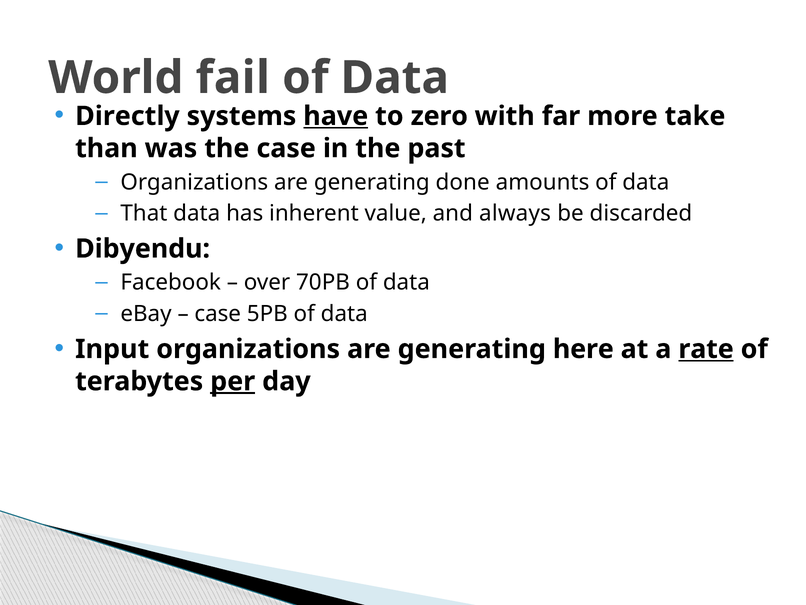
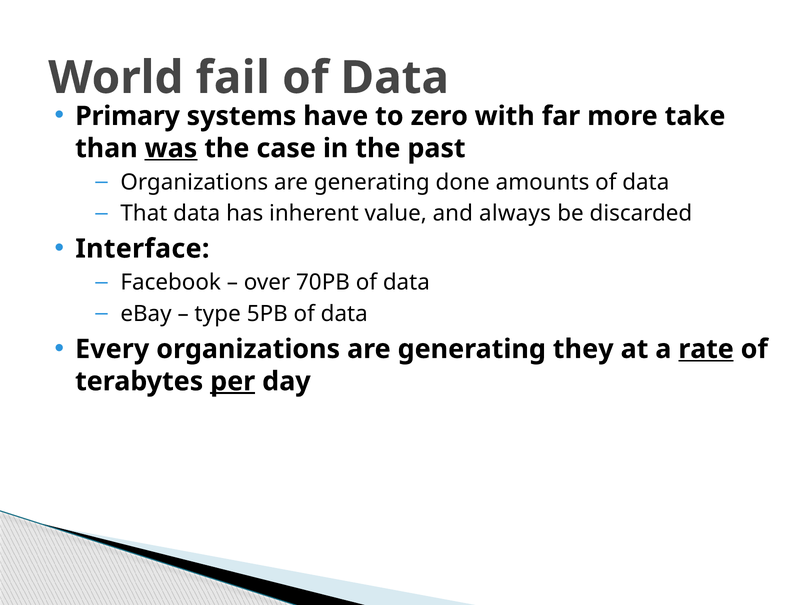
Directly: Directly -> Primary
have underline: present -> none
was underline: none -> present
Dibyendu: Dibyendu -> Interface
case at (218, 314): case -> type
Input: Input -> Every
here: here -> they
